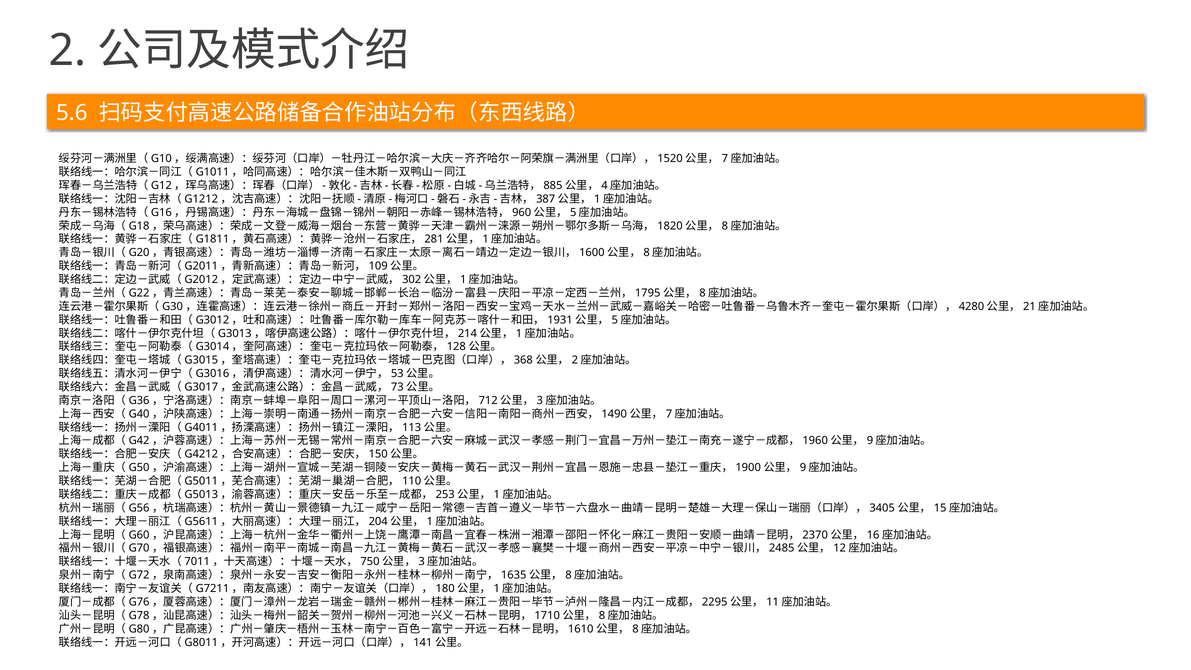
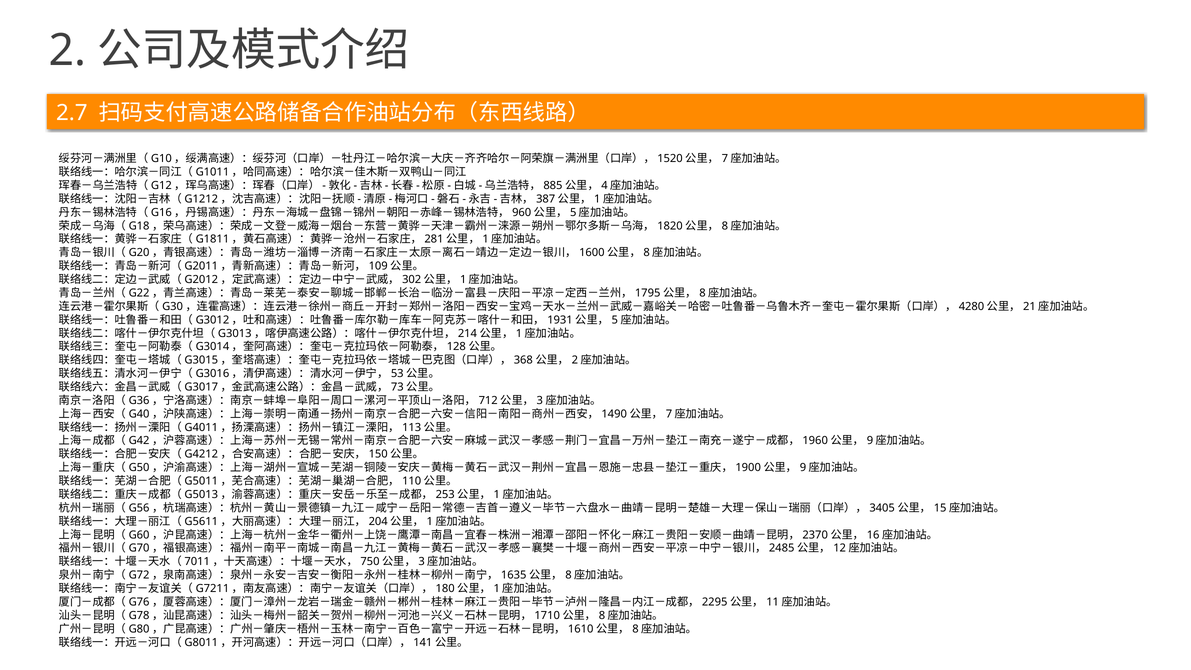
5.6: 5.6 -> 2.7
